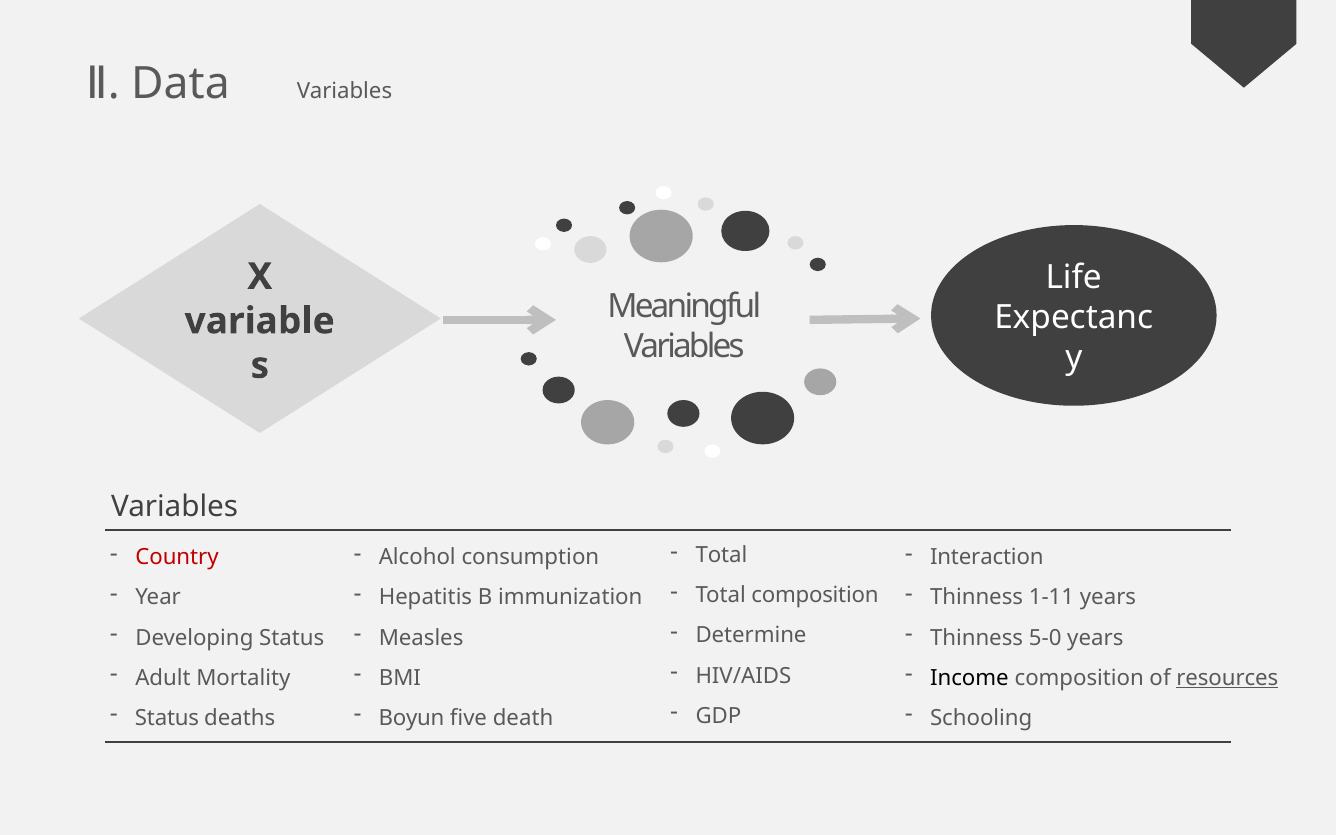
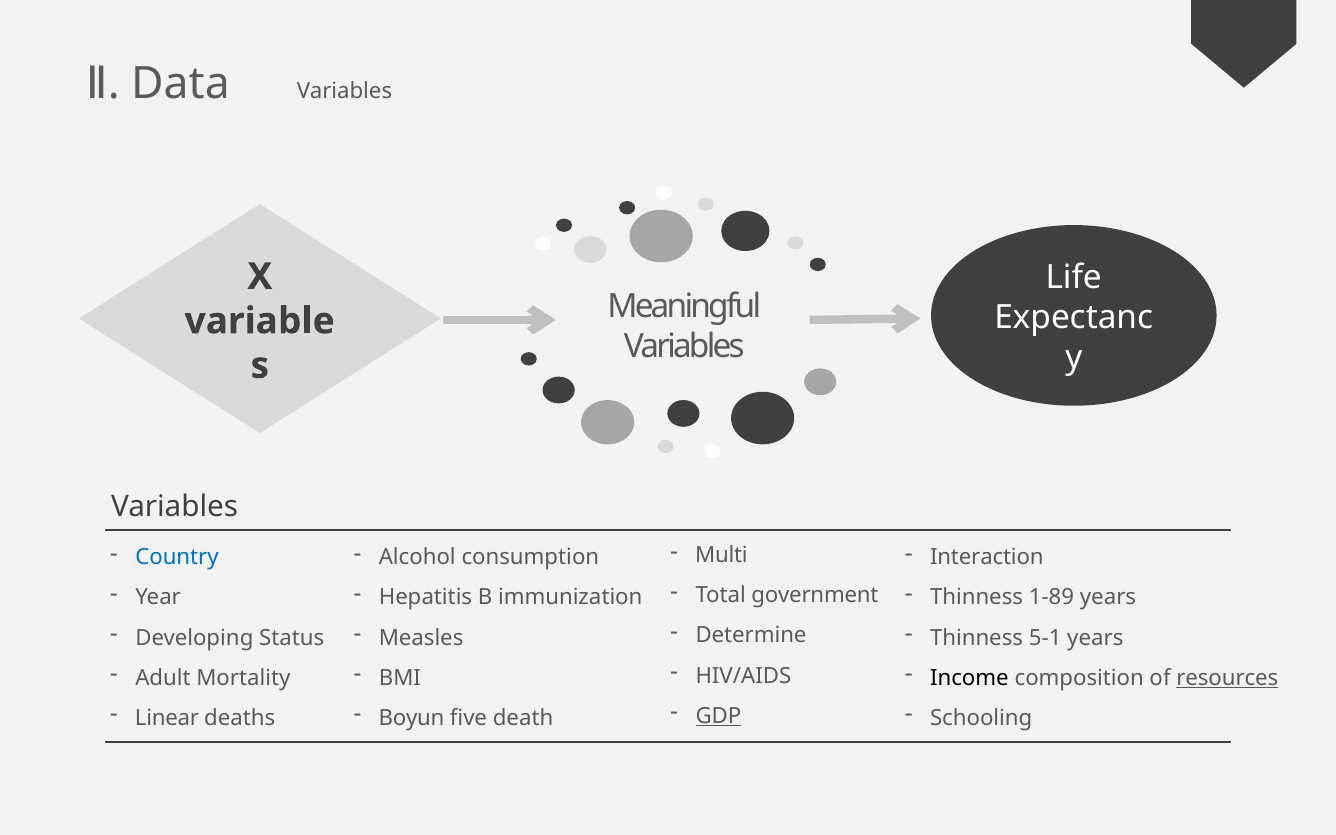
Total at (721, 555): Total -> Multi
Country colour: red -> blue
Total composition: composition -> government
1-11: 1-11 -> 1-89
5-0: 5-0 -> 5-1
GDP underline: none -> present
Status at (167, 718): Status -> Linear
